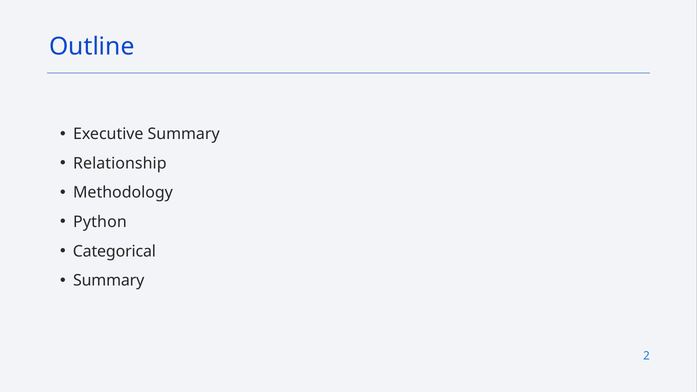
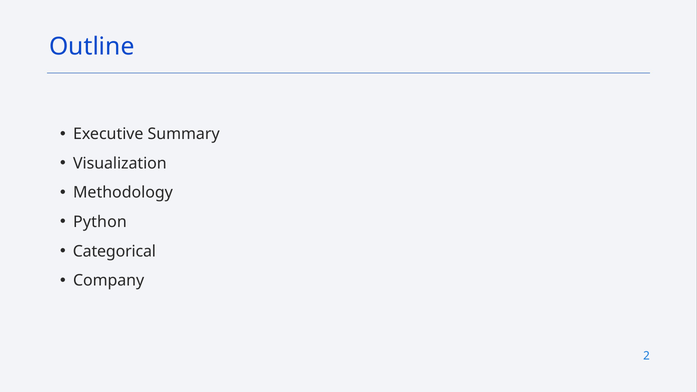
Relationship: Relationship -> Visualization
Summary at (109, 281): Summary -> Company
